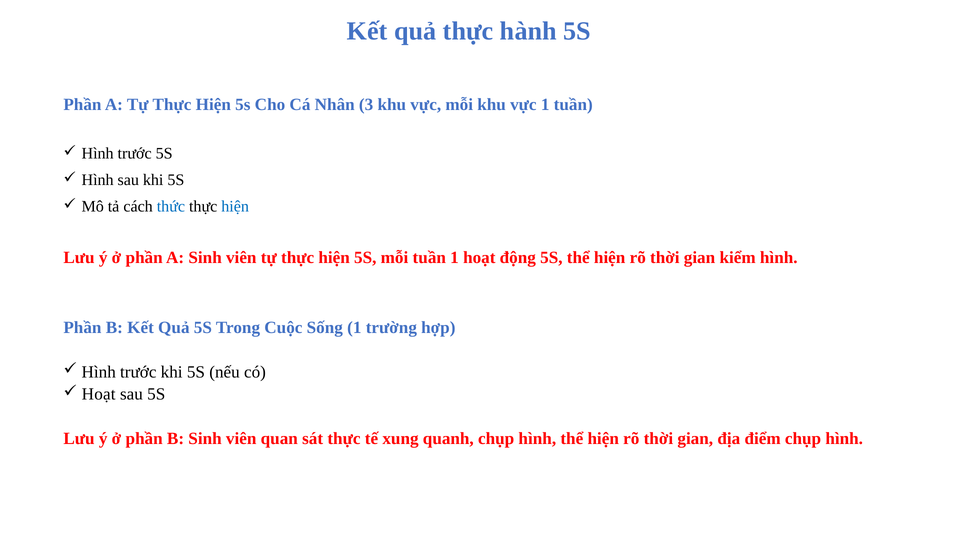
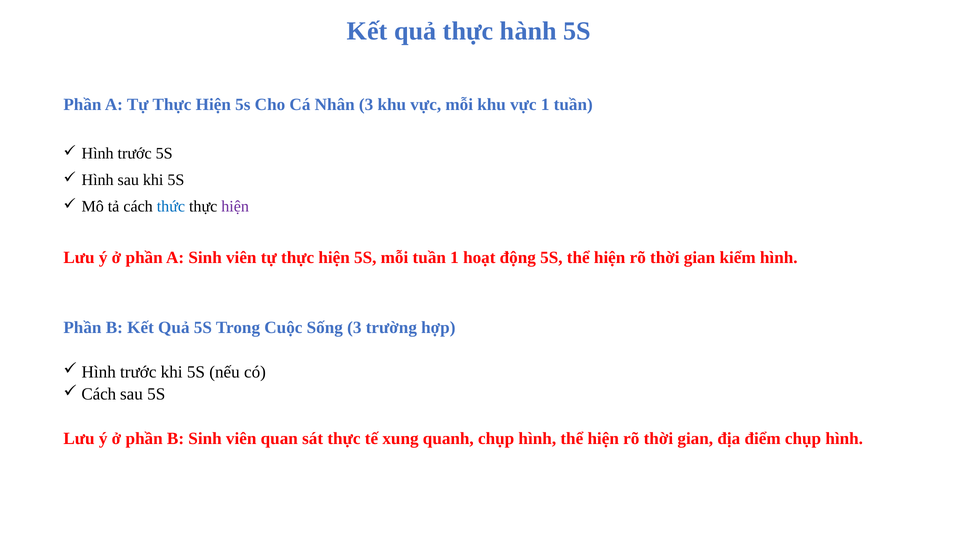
hiện at (235, 207) colour: blue -> purple
Sống 1: 1 -> 3
Hoạt at (99, 394): Hoạt -> Cách
